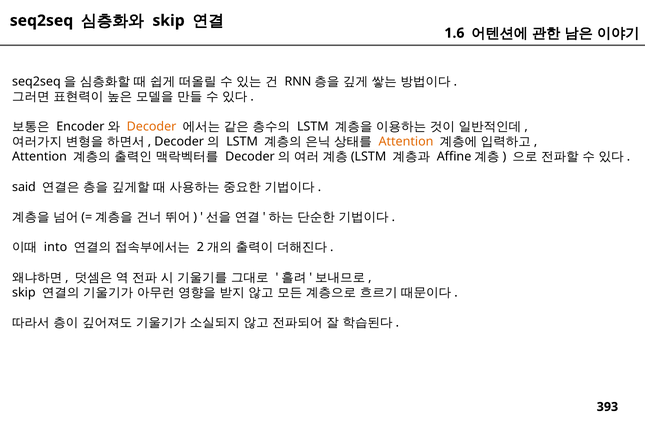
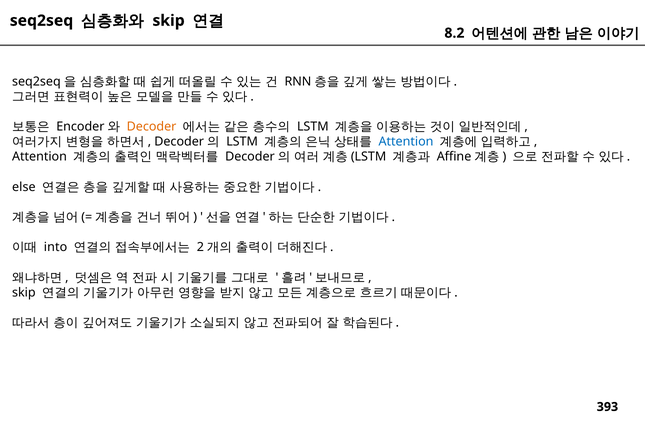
1.6: 1.6 -> 8.2
Attention at (406, 142) colour: orange -> blue
said: said -> else
